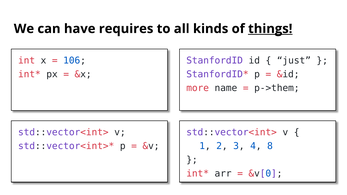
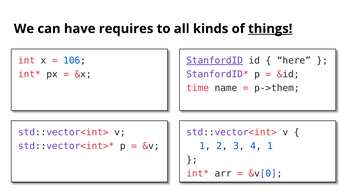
StanfordID underline: none -> present
just: just -> here
more: more -> time
4 8: 8 -> 1
